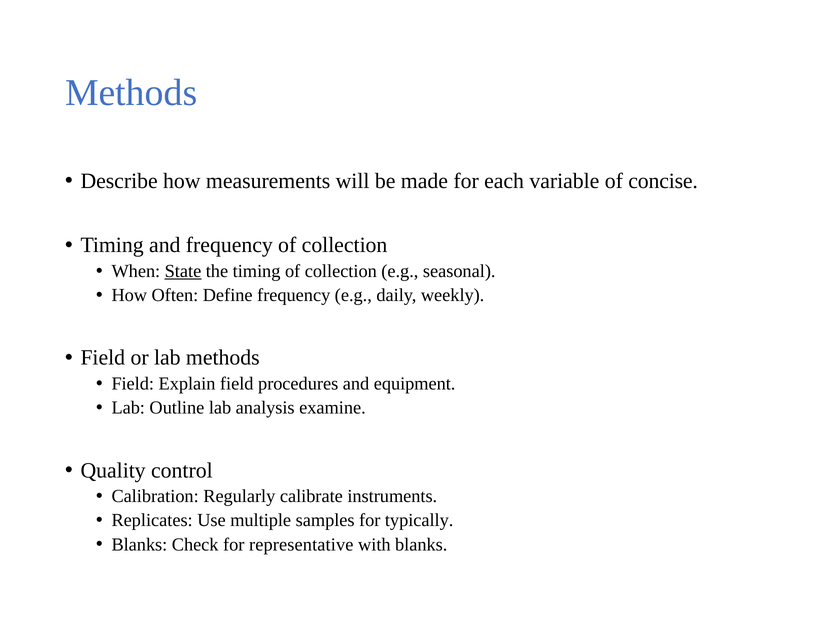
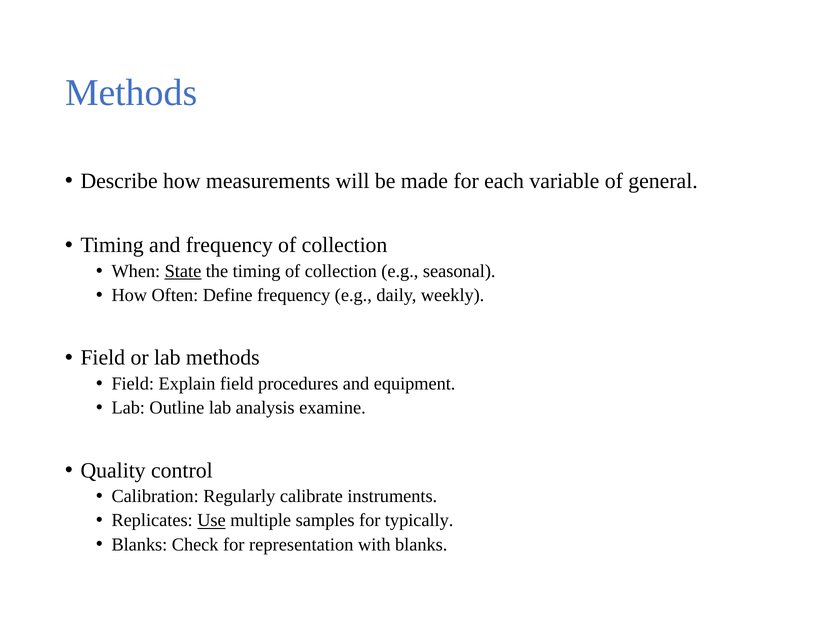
concise: concise -> general
Use underline: none -> present
representative: representative -> representation
